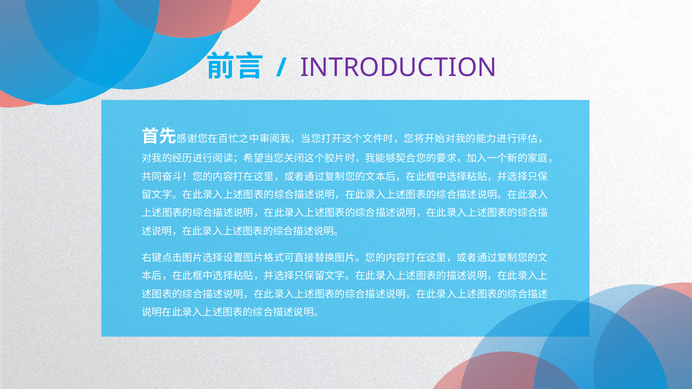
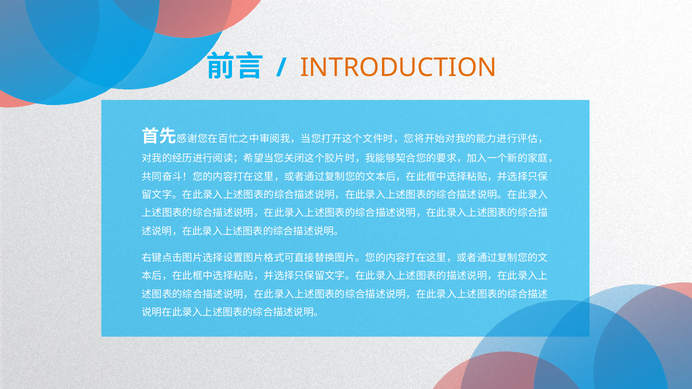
INTRODUCTION colour: purple -> orange
